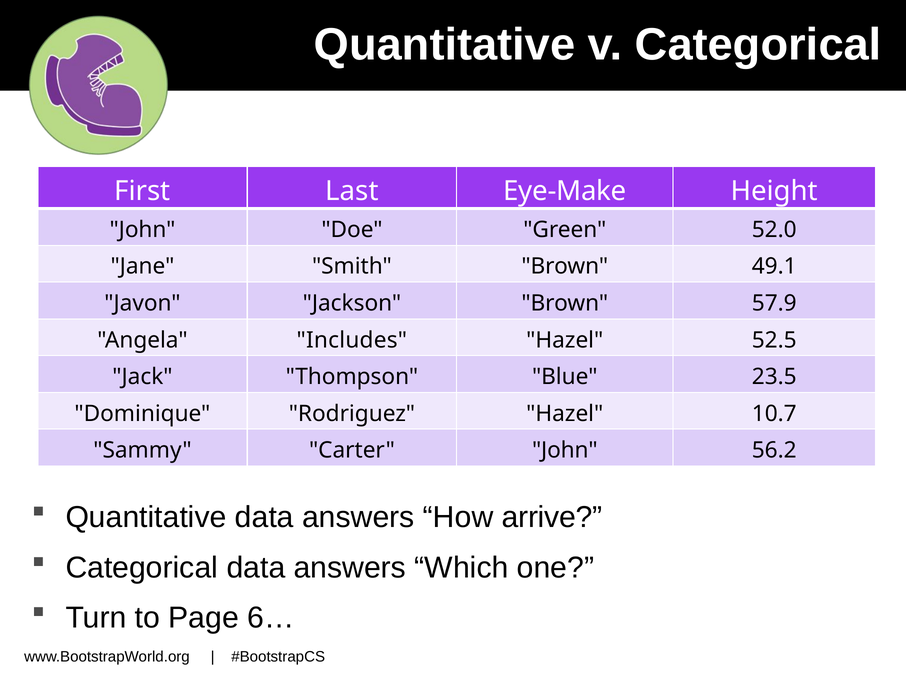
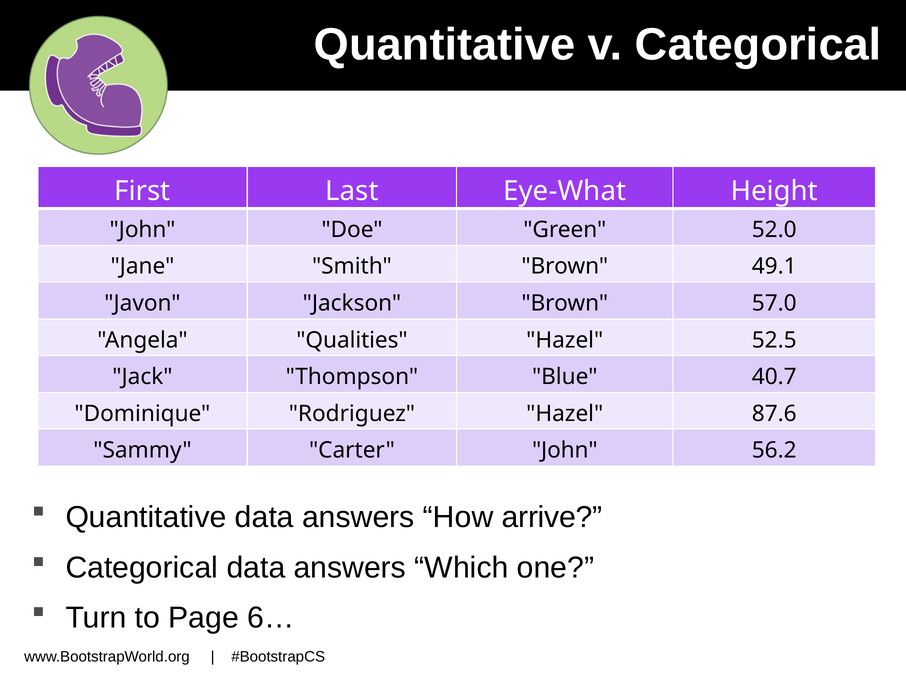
Eye-Make: Eye-Make -> Eye-What
57.9: 57.9 -> 57.0
Includes: Includes -> Qualities
23.5: 23.5 -> 40.7
10.7: 10.7 -> 87.6
